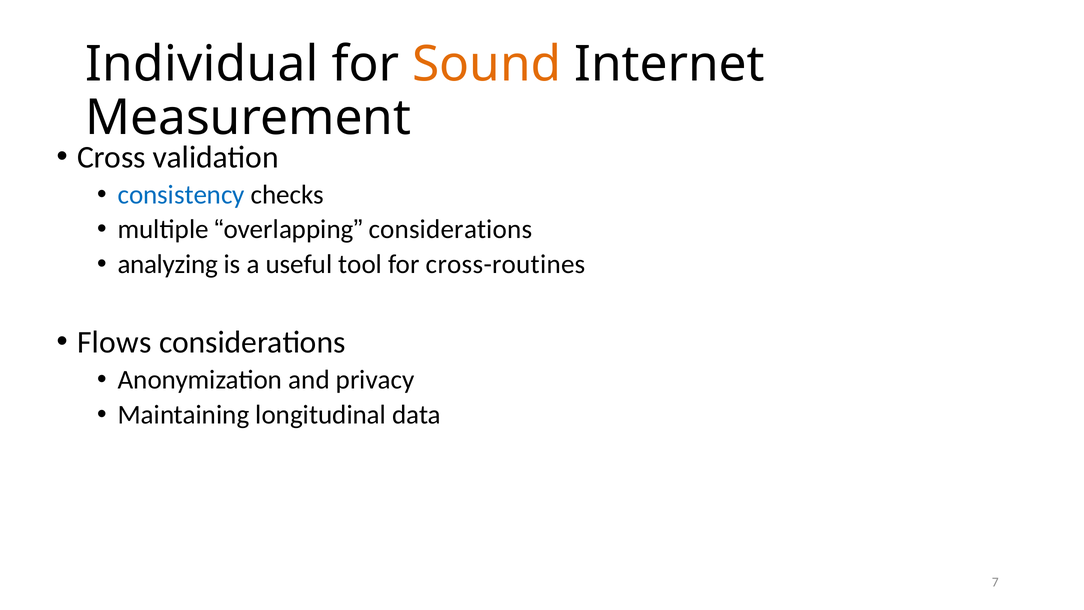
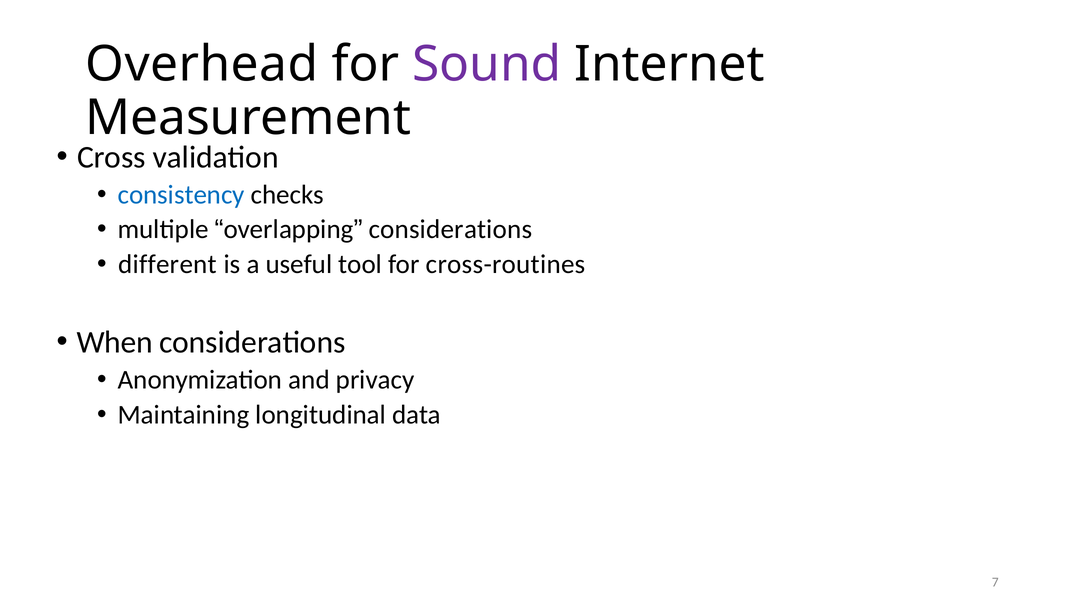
Individual: Individual -> Overhead
Sound colour: orange -> purple
analyzing: analyzing -> different
Flows: Flows -> When
